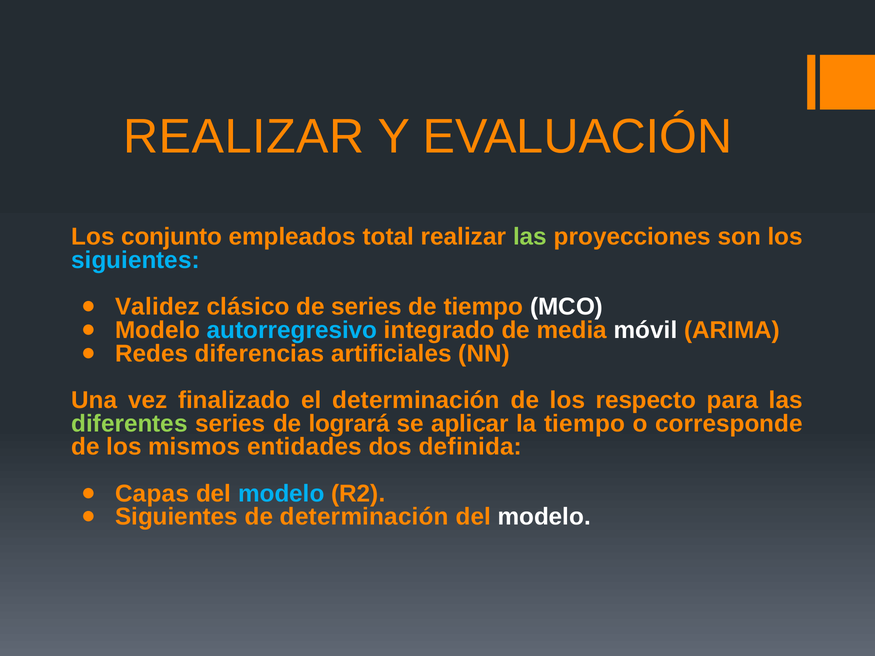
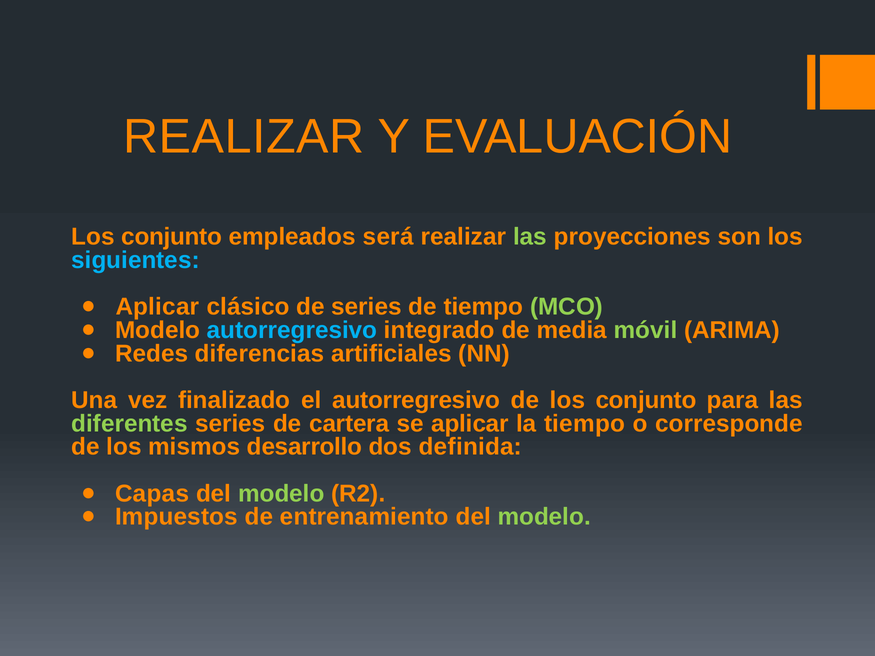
total: total -> será
Validez at (158, 307): Validez -> Aplicar
MCO colour: white -> light green
móvil colour: white -> light green
el determinación: determinación -> autorregresivo
de los respecto: respecto -> conjunto
logrará: logrará -> cartera
entidades: entidades -> desarrollo
modelo at (281, 494) colour: light blue -> light green
Siguientes at (177, 517): Siguientes -> Impuestos
de determinación: determinación -> entrenamiento
modelo at (544, 517) colour: white -> light green
